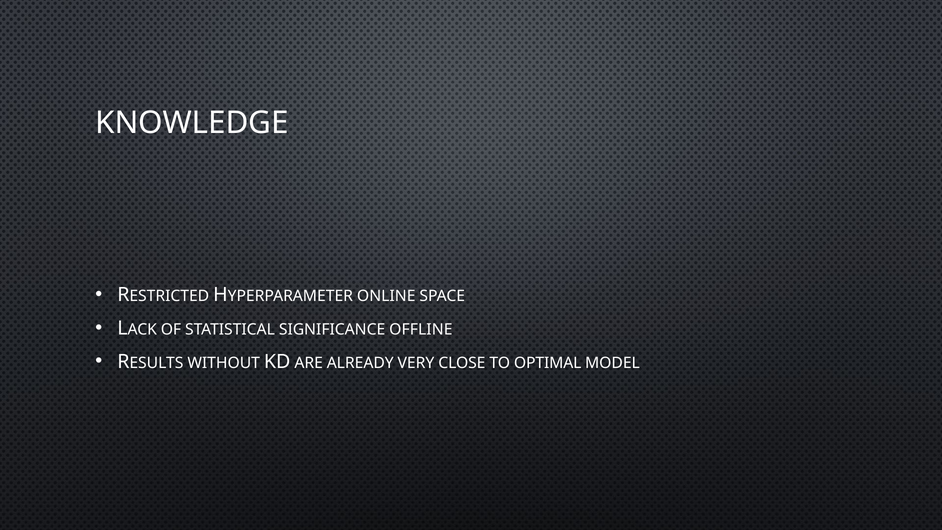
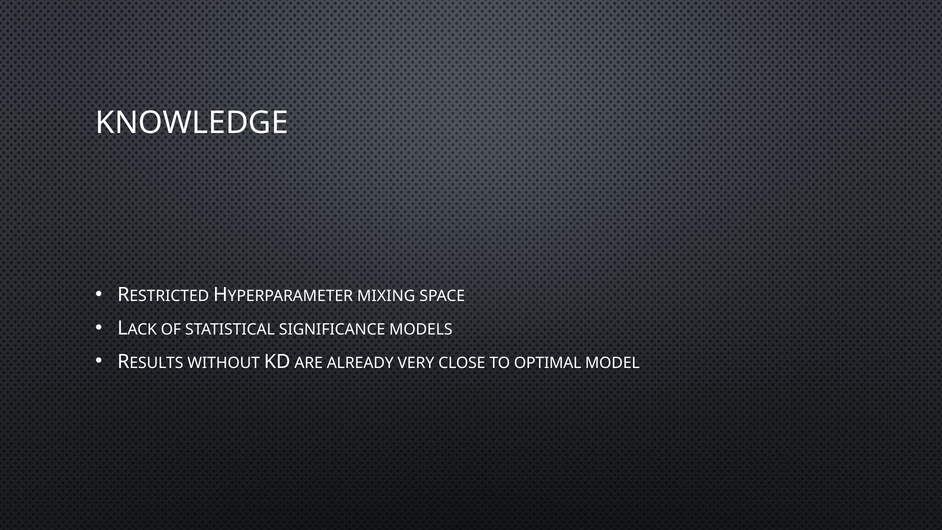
ONLINE: ONLINE -> MIXING
OFFLINE: OFFLINE -> MODELS
